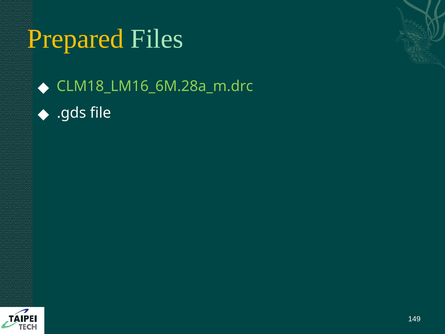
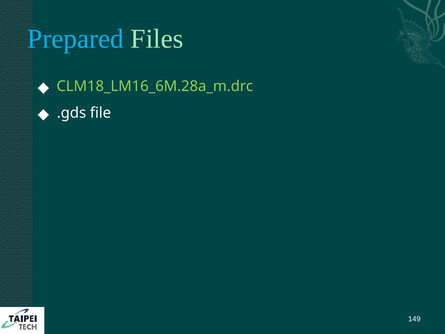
Prepared colour: yellow -> light blue
